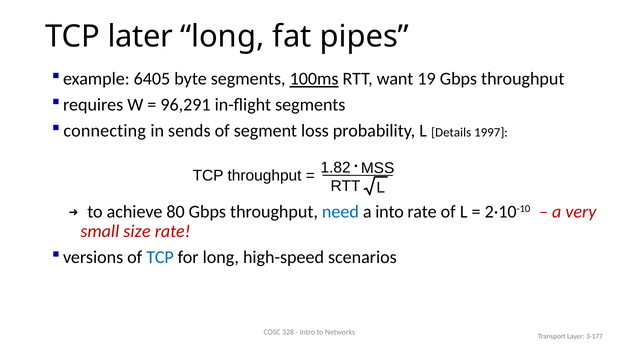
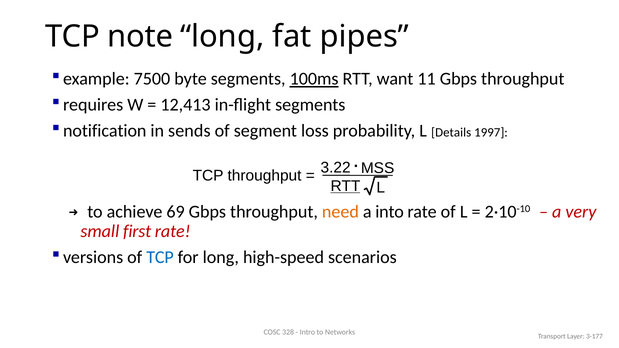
later: later -> note
6405: 6405 -> 7500
19: 19 -> 11
96,291: 96,291 -> 12,413
connecting: connecting -> notification
1.82: 1.82 -> 3.22
RTT at (345, 186) underline: none -> present
80: 80 -> 69
need colour: blue -> orange
size: size -> first
